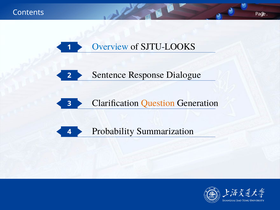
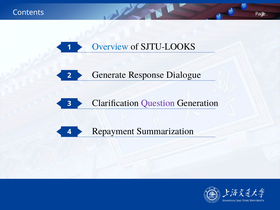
Sentence: Sentence -> Generate
Question colour: orange -> purple
Probability: Probability -> Repayment
